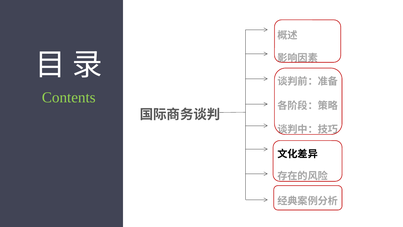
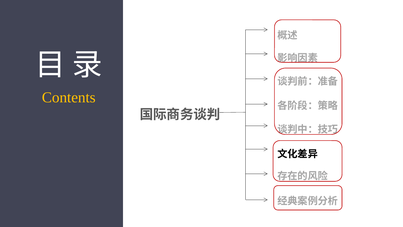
Contents colour: light green -> yellow
